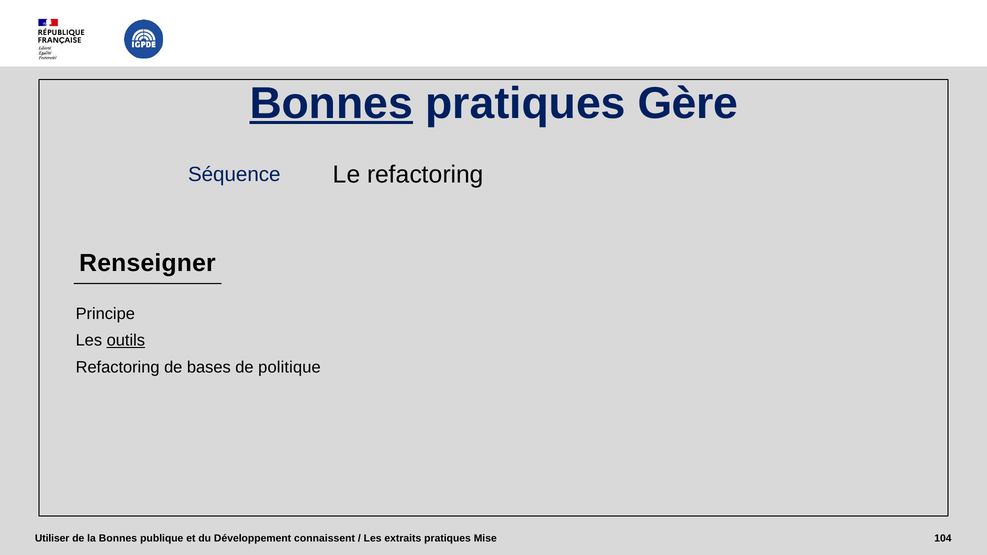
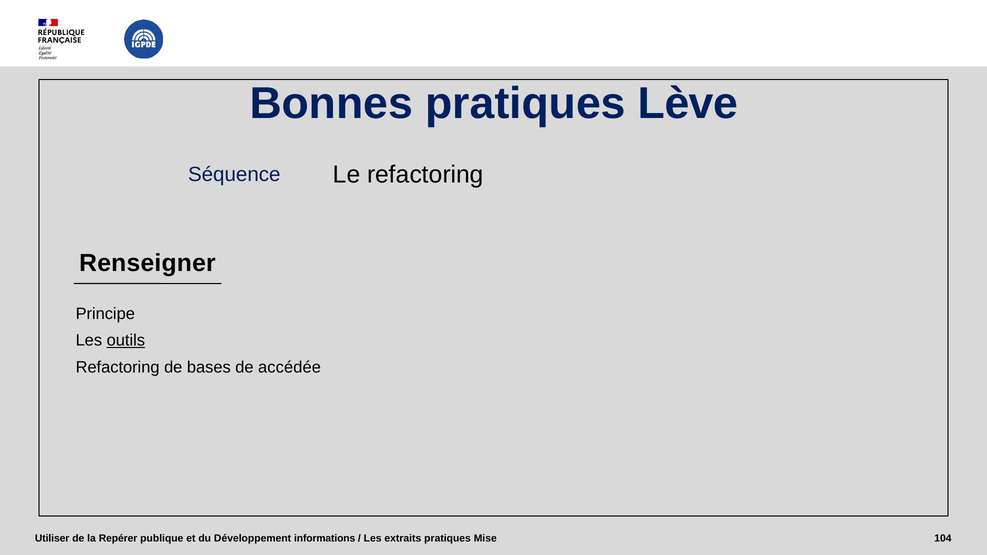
Bonnes at (331, 103) underline: present -> none
Gère: Gère -> Lève
politique: politique -> accédée
la Bonnes: Bonnes -> Repérer
connaissent: connaissent -> informations
